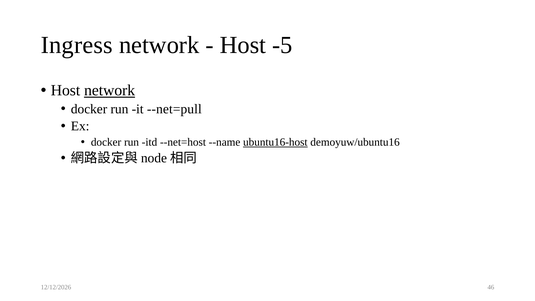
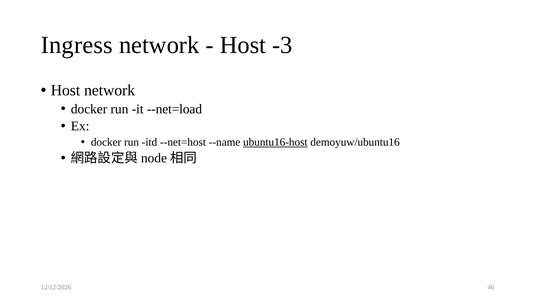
-5: -5 -> -3
network at (110, 90) underline: present -> none
--net=pull: --net=pull -> --net=load
